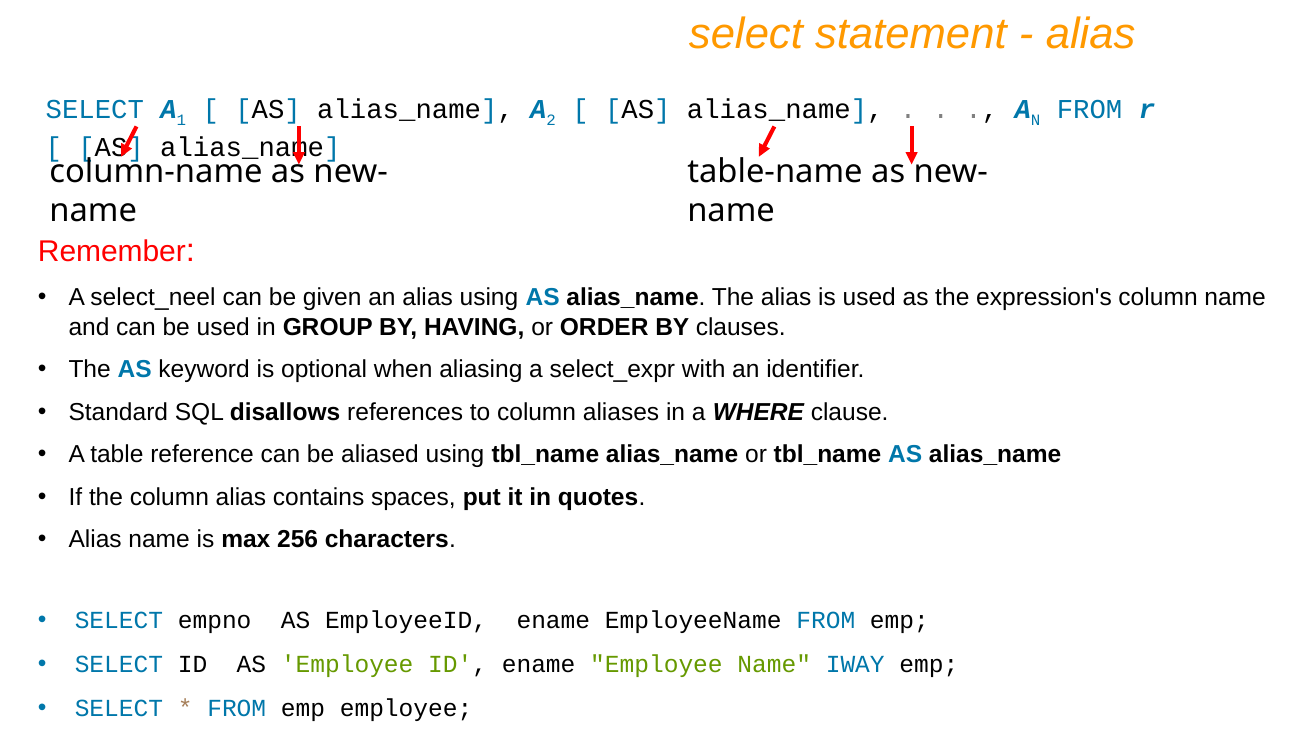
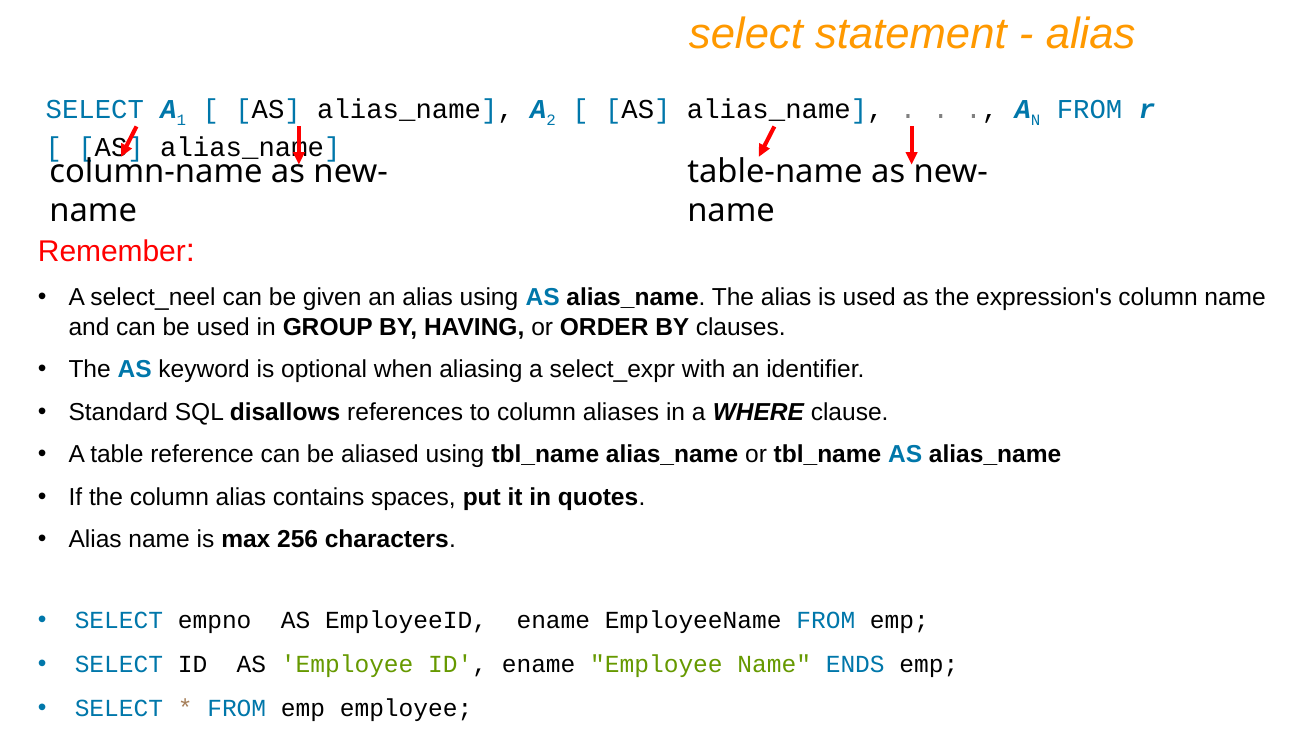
IWAY: IWAY -> ENDS
